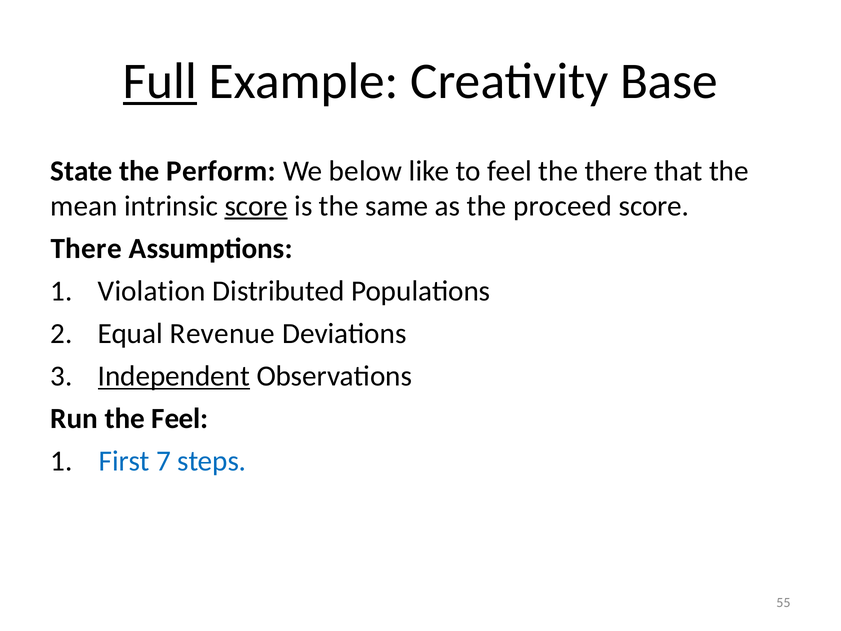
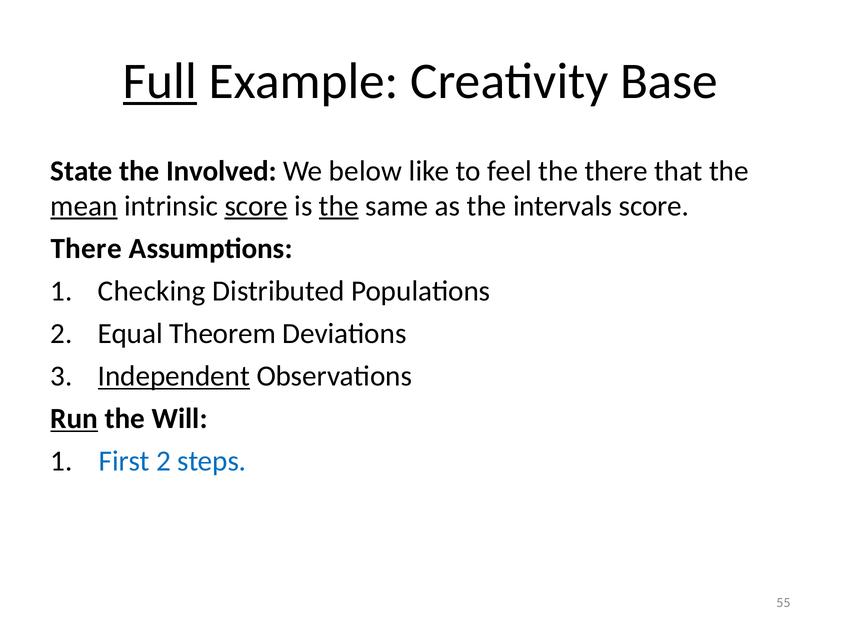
Perform: Perform -> Involved
mean underline: none -> present
the at (339, 206) underline: none -> present
proceed: proceed -> intervals
Violation: Violation -> Checking
Revenue: Revenue -> Theorem
Run underline: none -> present
the Feel: Feel -> Will
First 7: 7 -> 2
